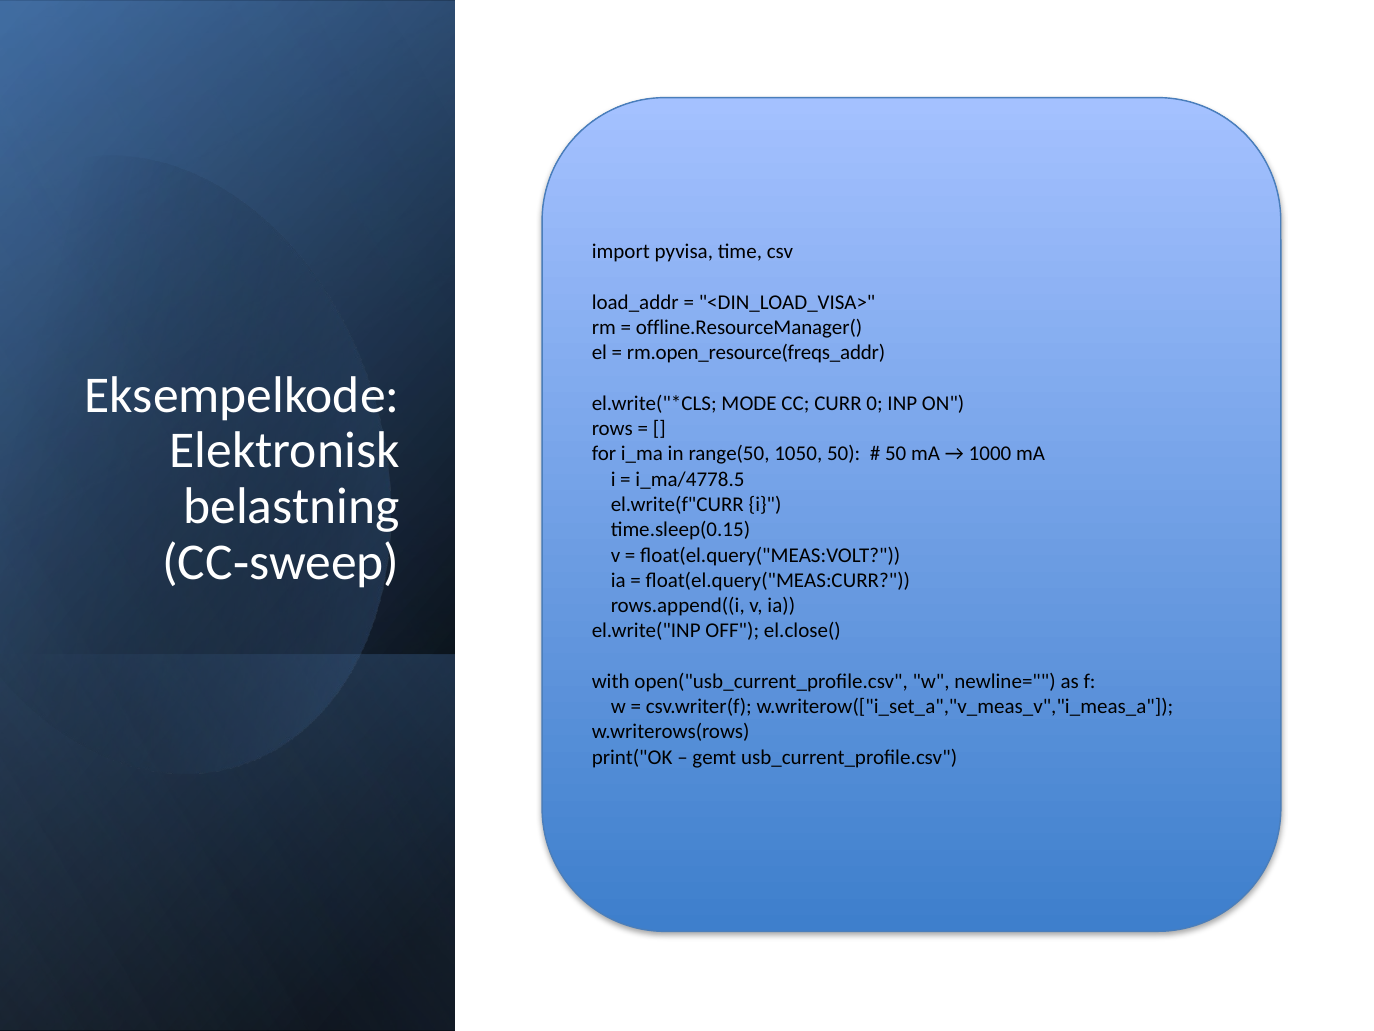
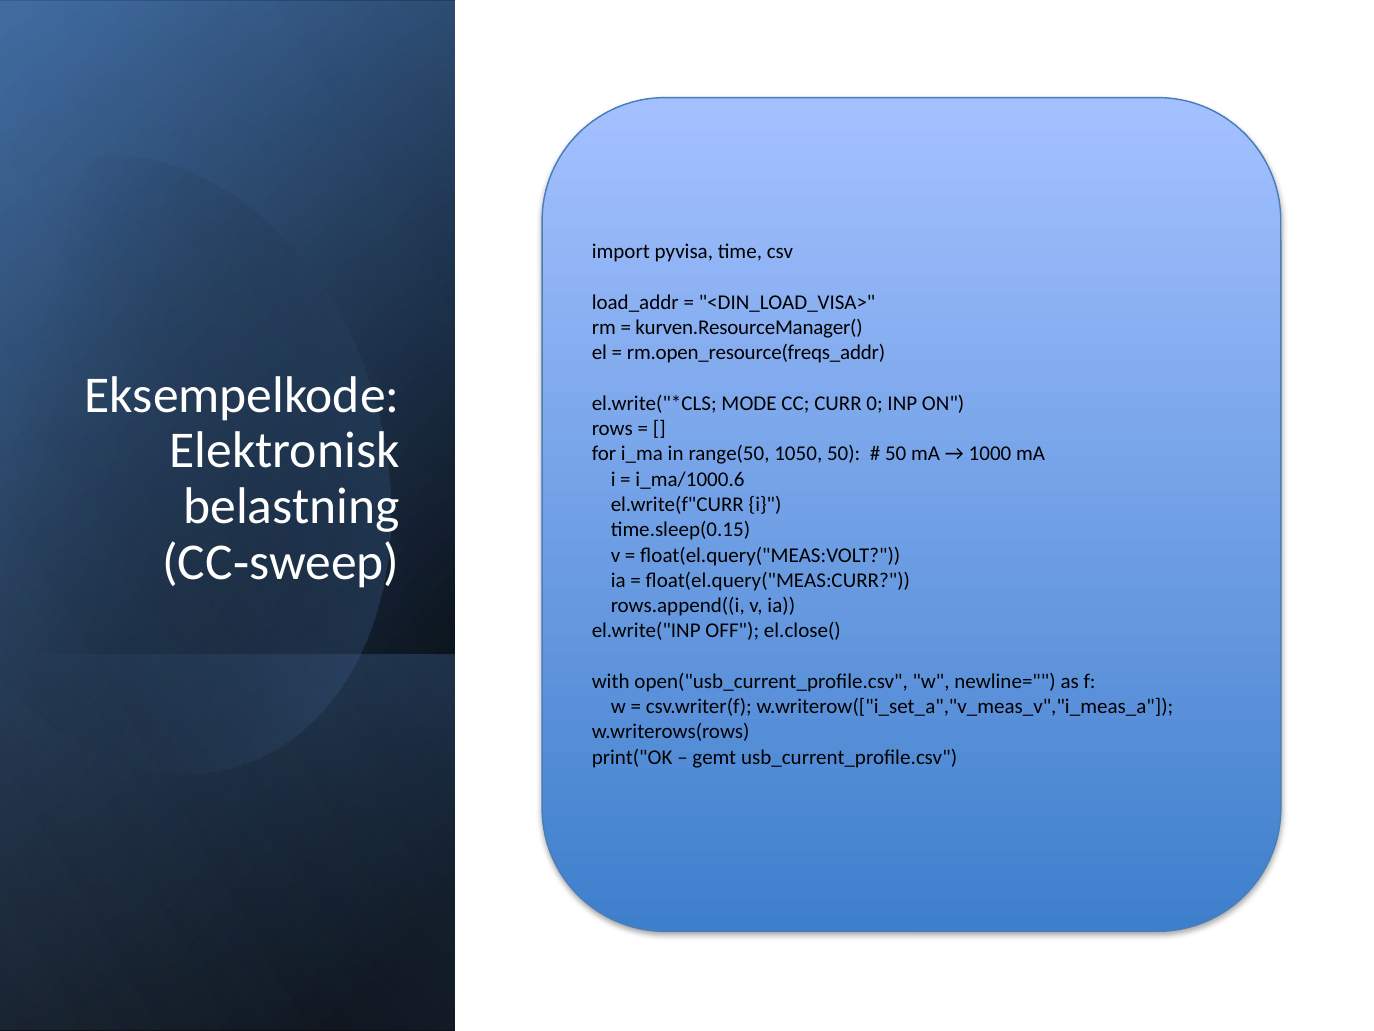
offline.ResourceManager(: offline.ResourceManager( -> kurven.ResourceManager(
i_ma/4778.5: i_ma/4778.5 -> i_ma/1000.6
